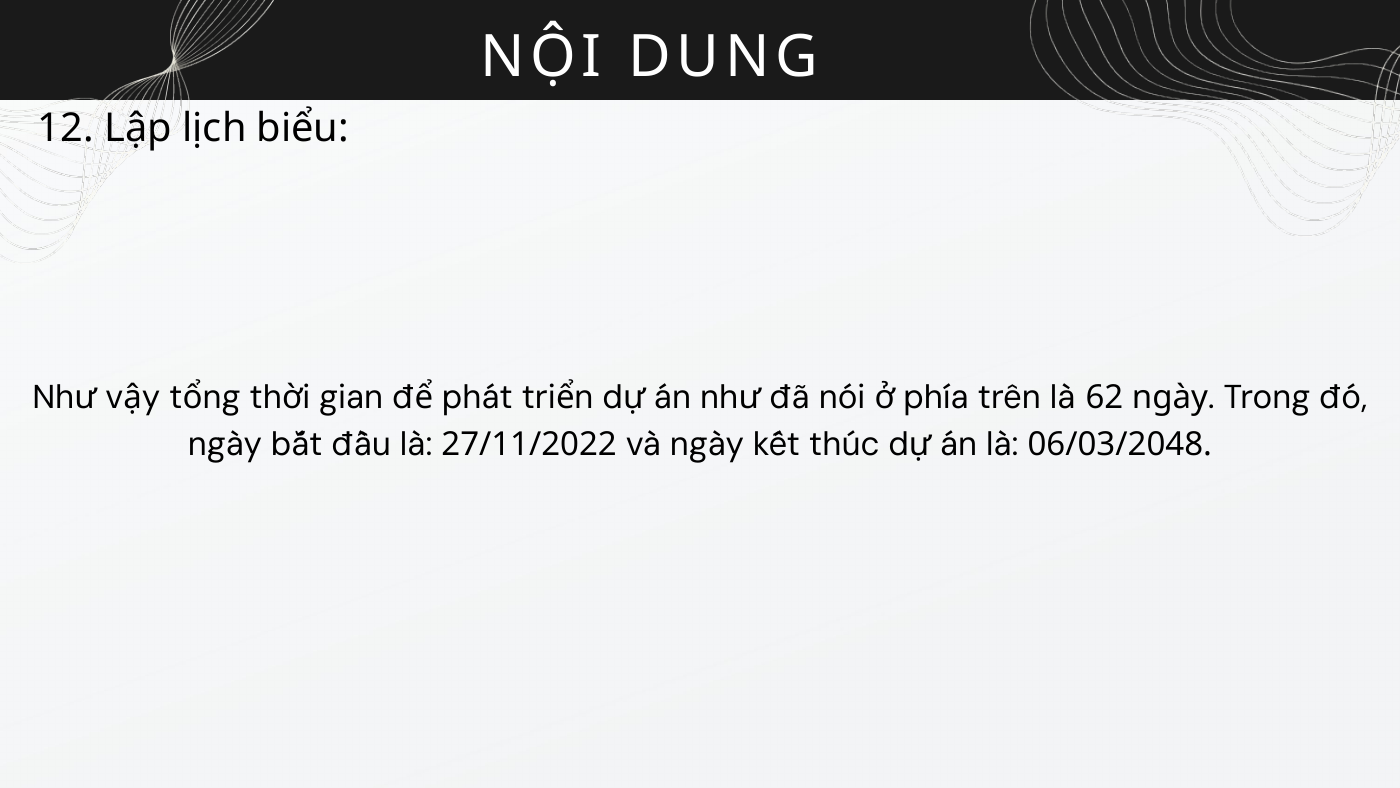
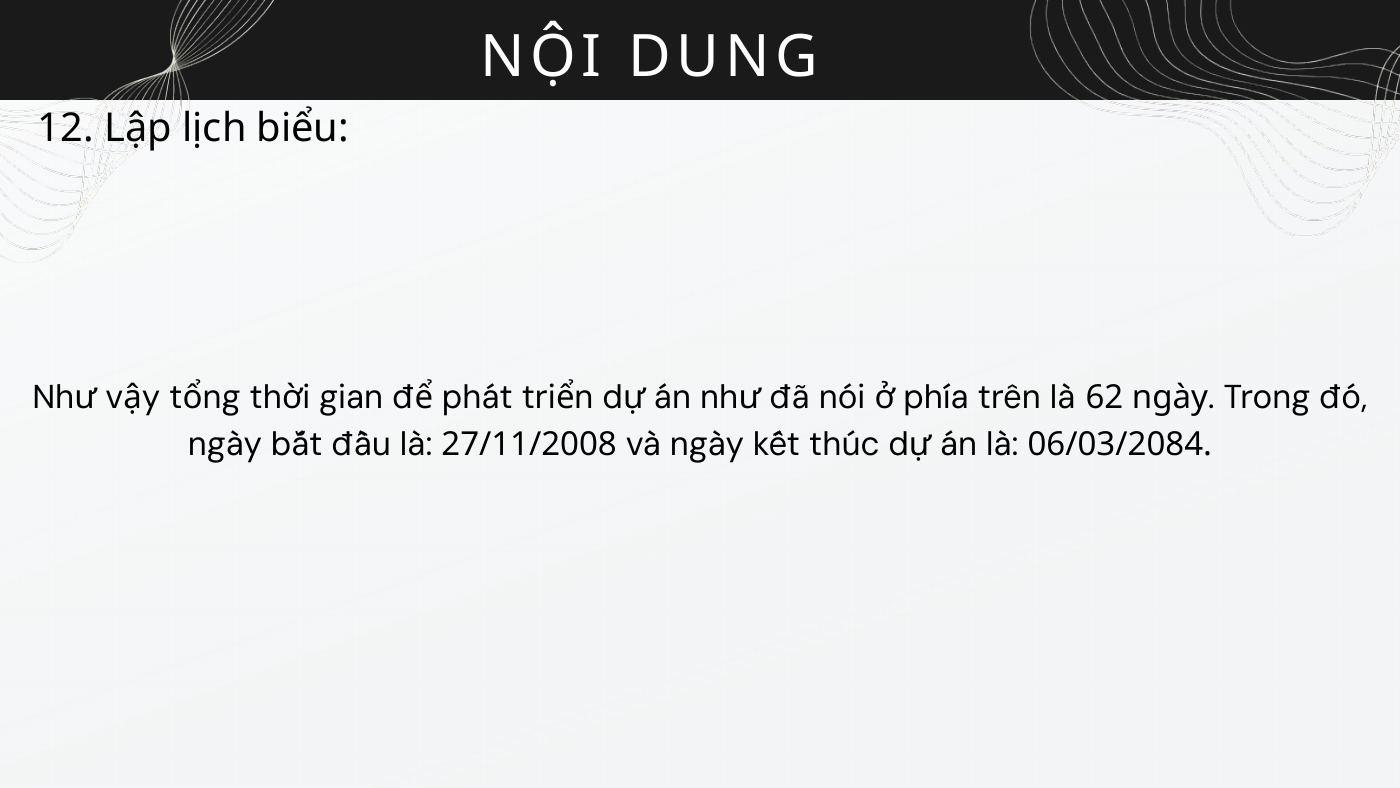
27/11/2022: 27/11/2022 -> 27/11/2008
06/03/2048: 06/03/2048 -> 06/03/2084
